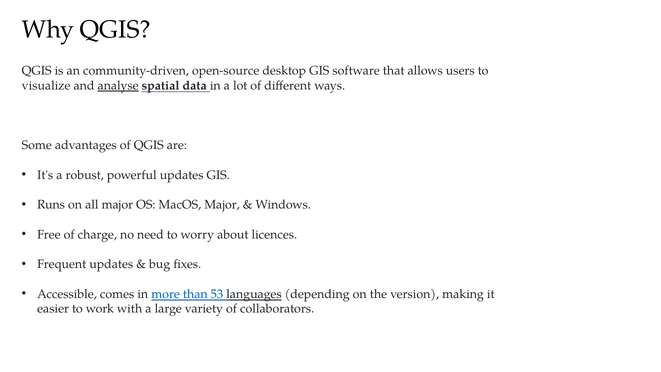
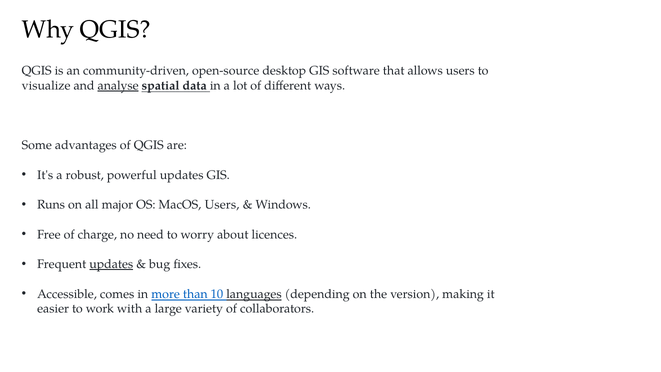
MacOS Major: Major -> Users
updates at (111, 264) underline: none -> present
53: 53 -> 10
